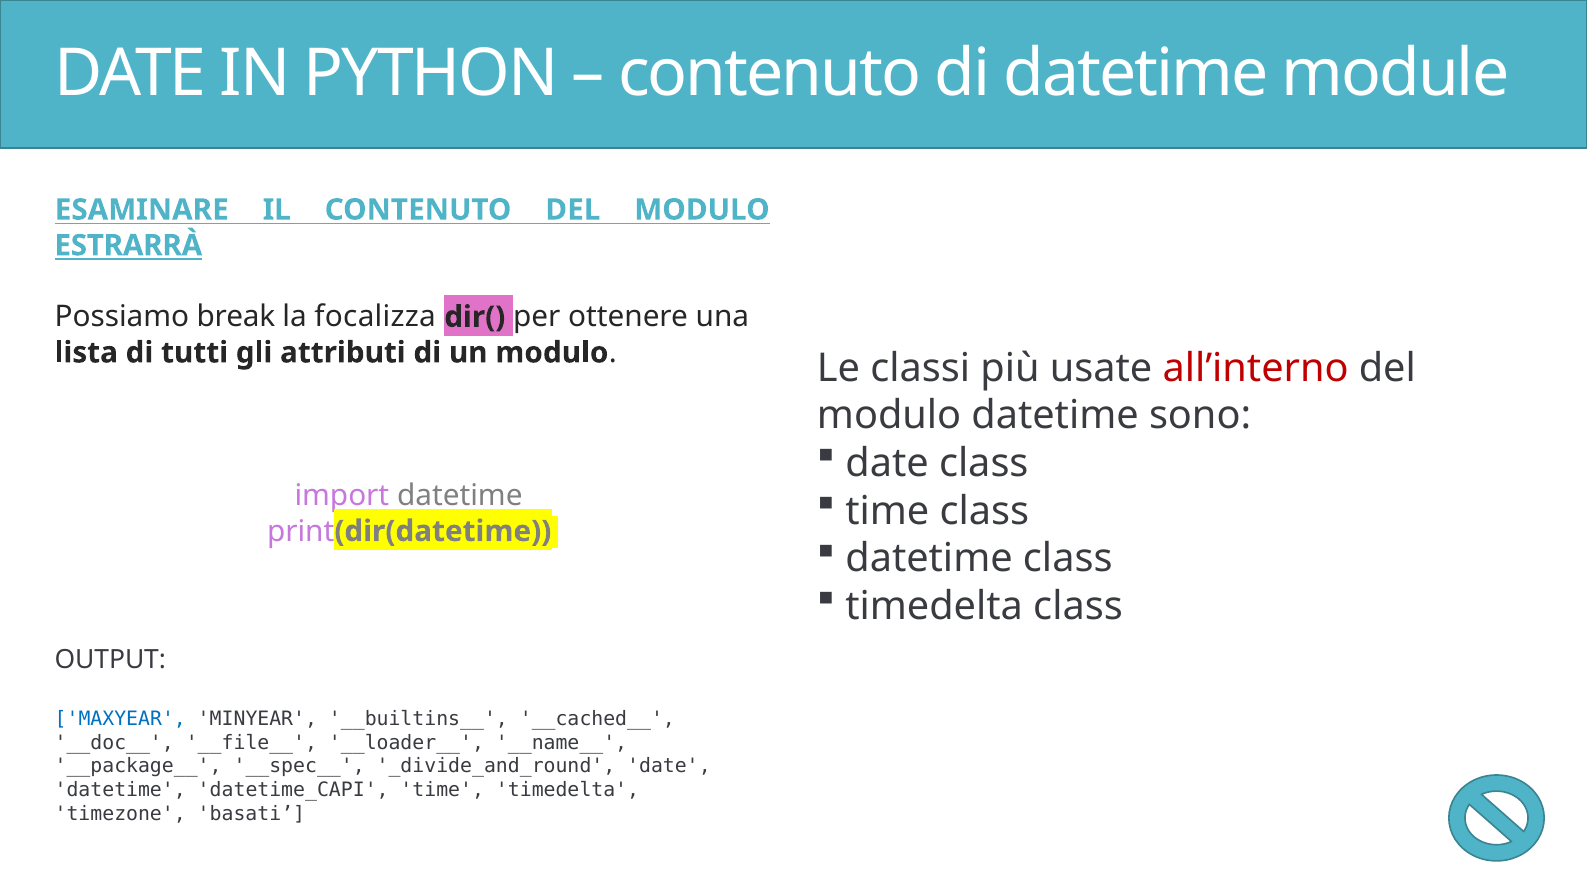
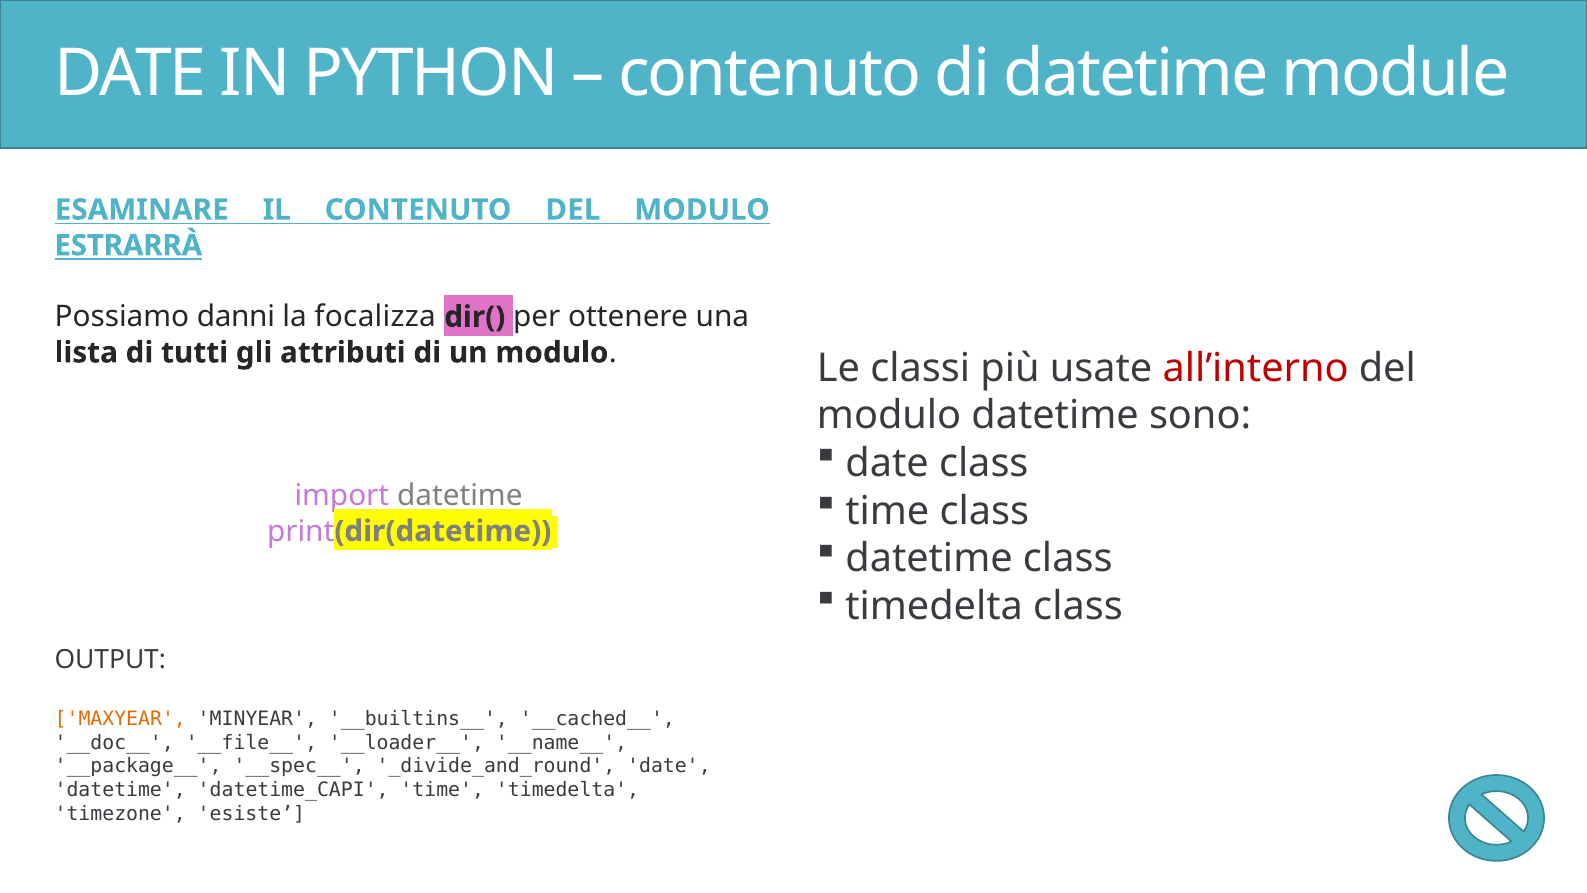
break: break -> danni
MAXYEAR colour: blue -> orange
basati: basati -> esiste
